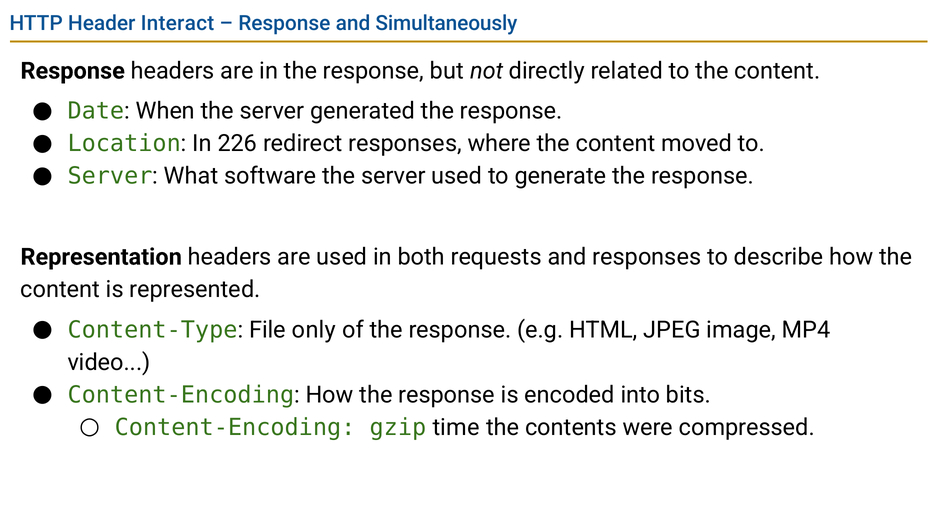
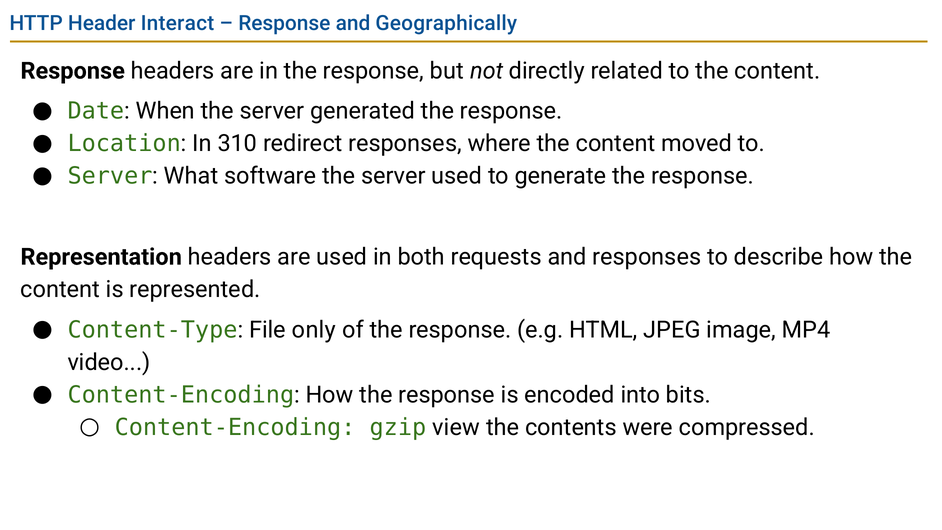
Simultaneously: Simultaneously -> Geographically
226: 226 -> 310
time: time -> view
